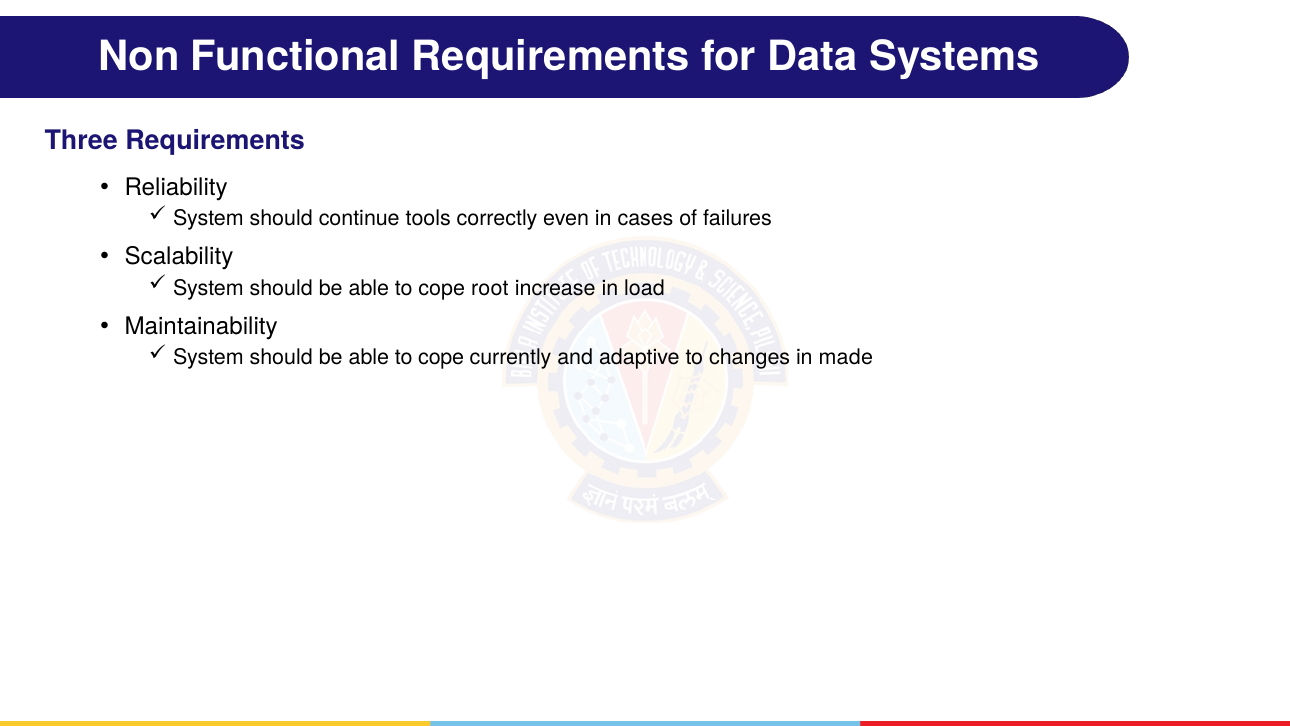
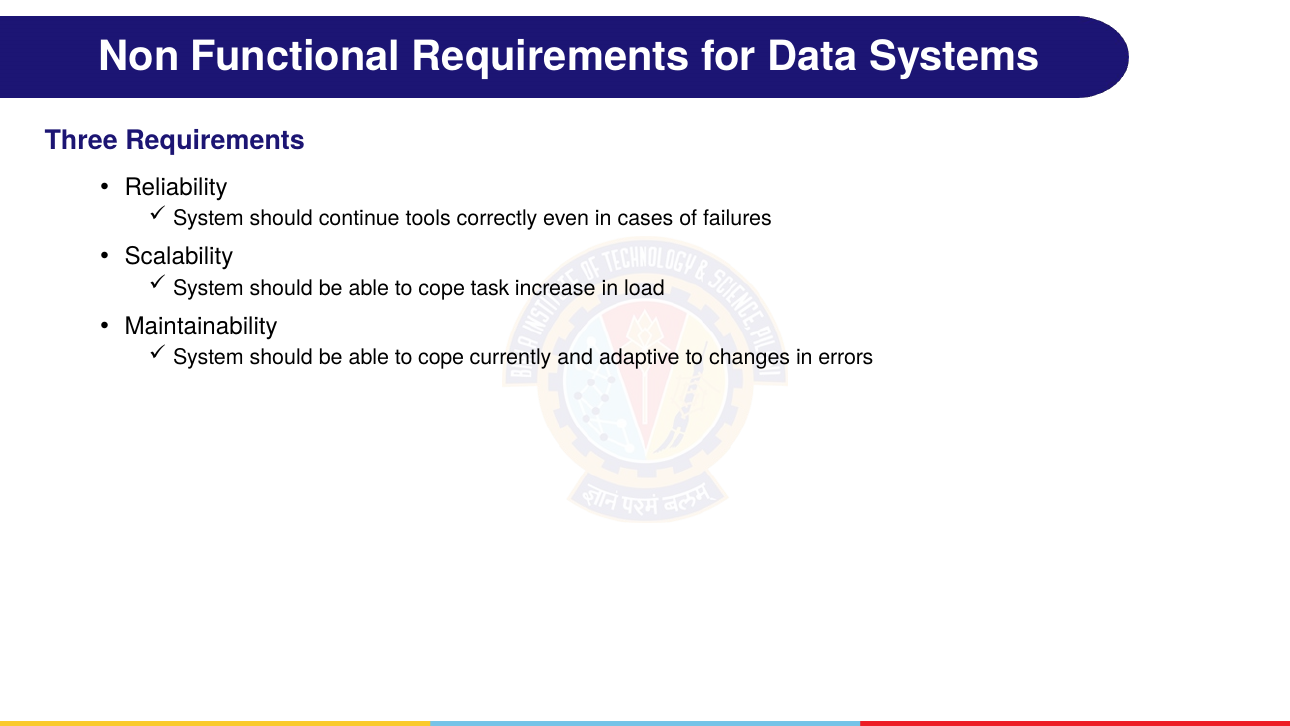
root: root -> task
made: made -> errors
